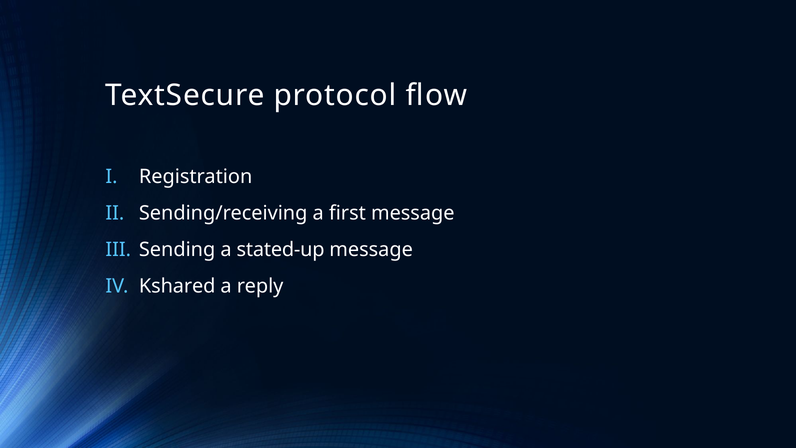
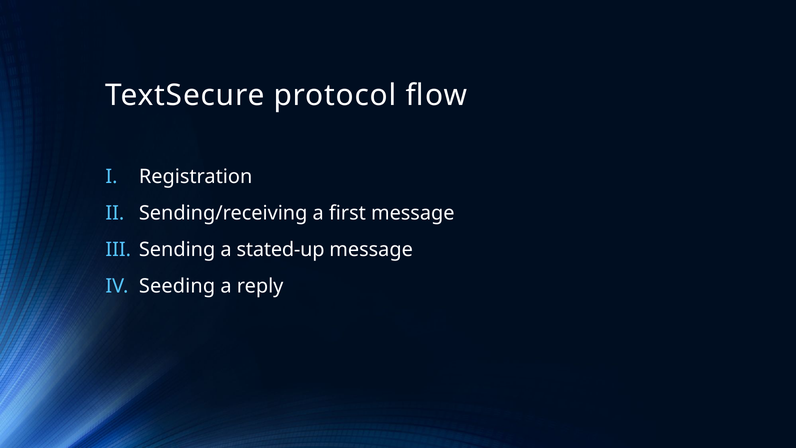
Kshared: Kshared -> Seeding
